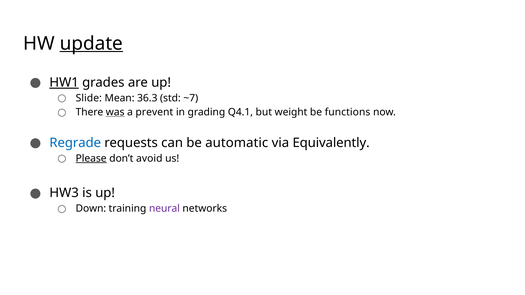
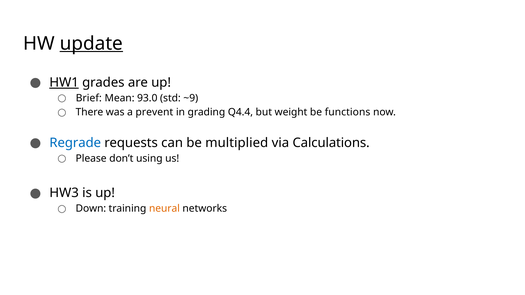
Slide: Slide -> Brief
36.3: 36.3 -> 93.0
~7: ~7 -> ~9
was underline: present -> none
Q4.1: Q4.1 -> Q4.4
automatic: automatic -> multiplied
Equivalently: Equivalently -> Calculations
Please underline: present -> none
avoid: avoid -> using
neural colour: purple -> orange
